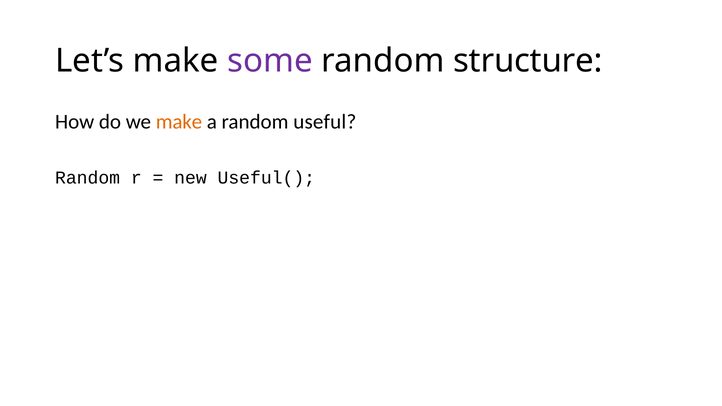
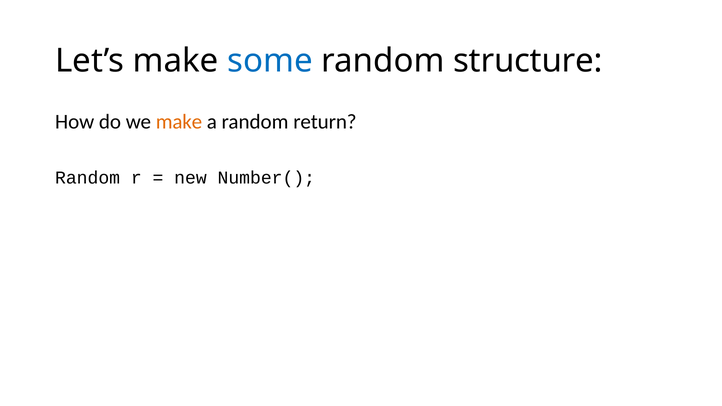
some colour: purple -> blue
useful: useful -> return
Useful(: Useful( -> Number(
